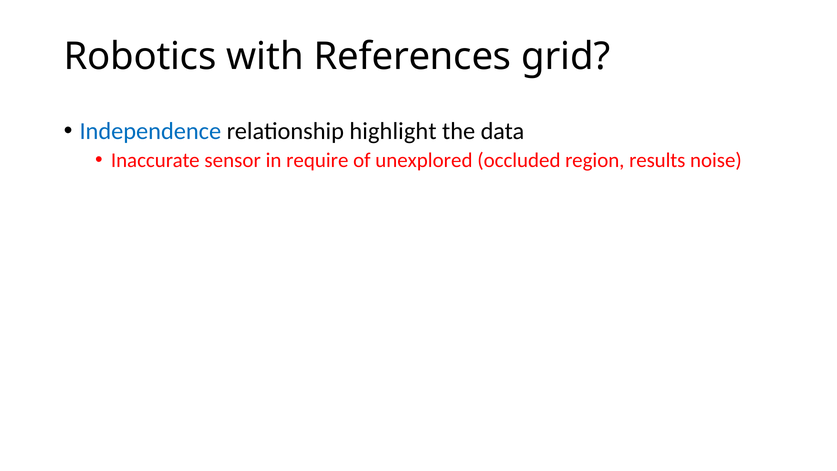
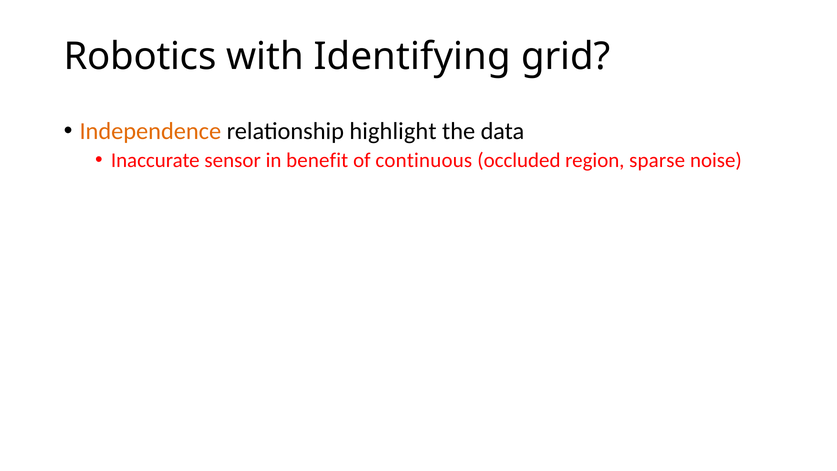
References: References -> Identifying
Independence colour: blue -> orange
require: require -> benefit
unexplored: unexplored -> continuous
results: results -> sparse
